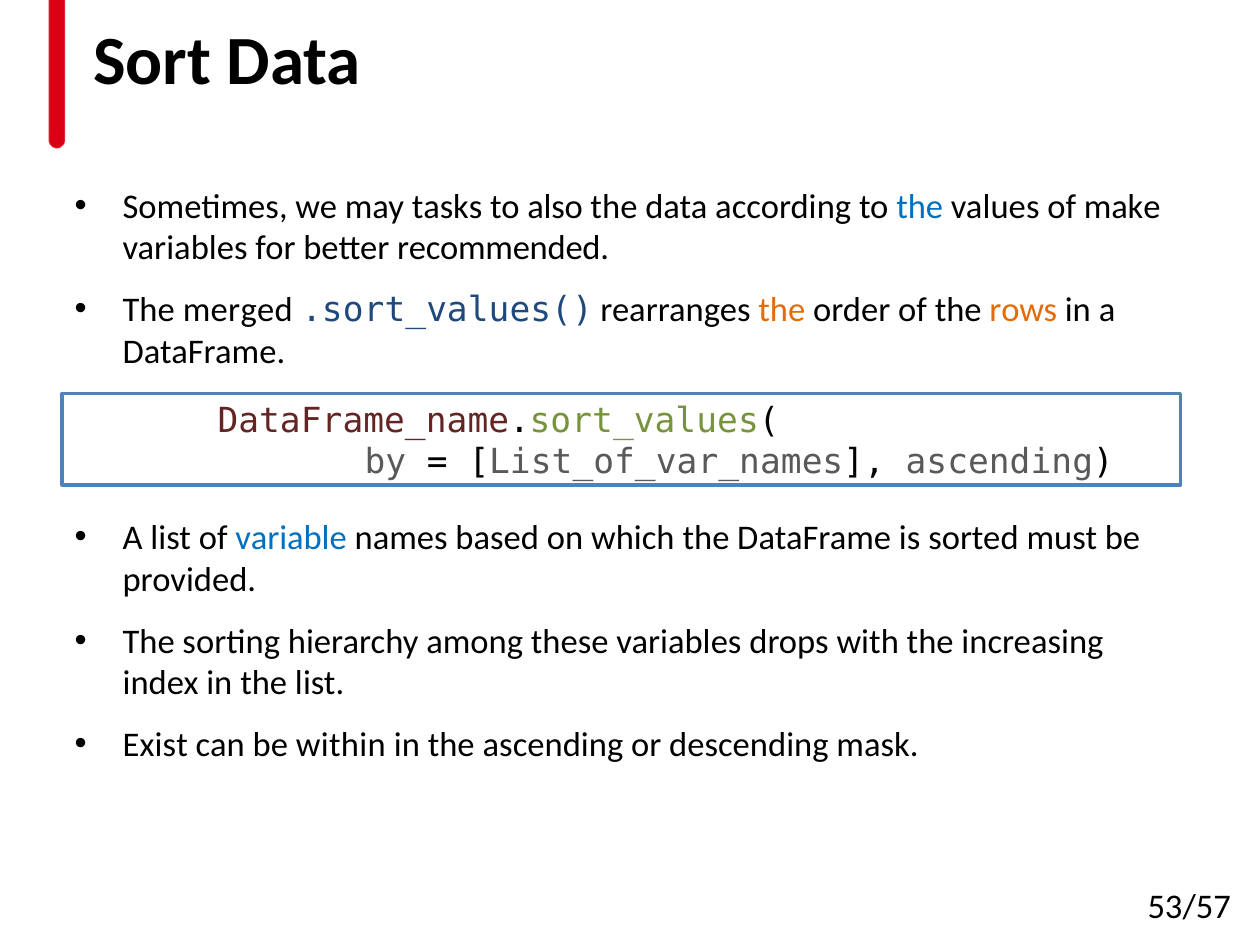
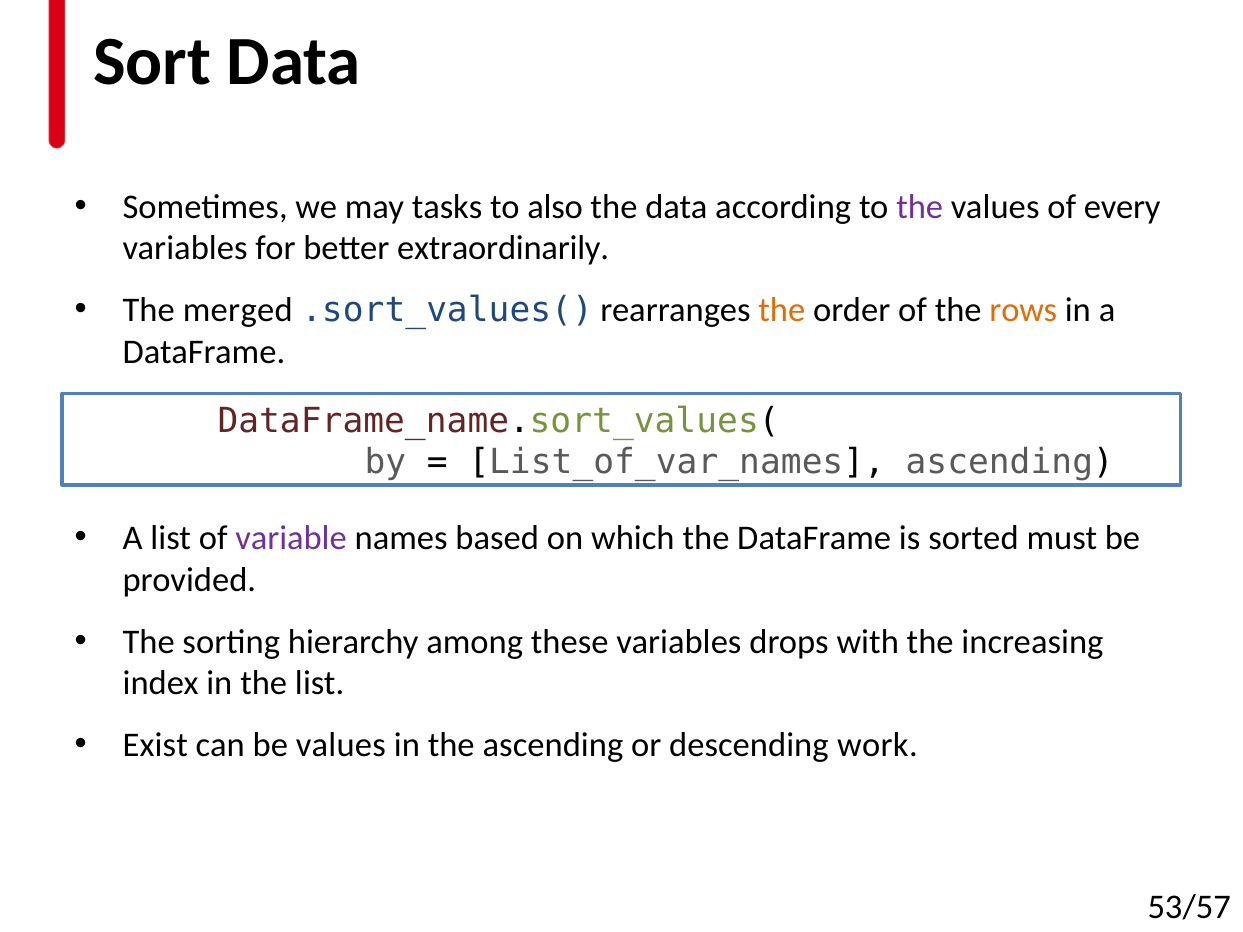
the at (920, 207) colour: blue -> purple
make: make -> every
recommended: recommended -> extraordinarily
variable colour: blue -> purple
be within: within -> values
mask: mask -> work
